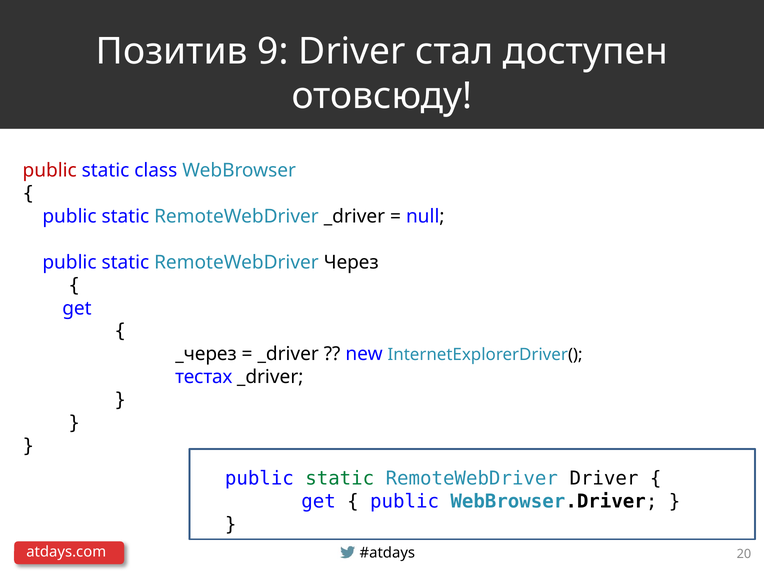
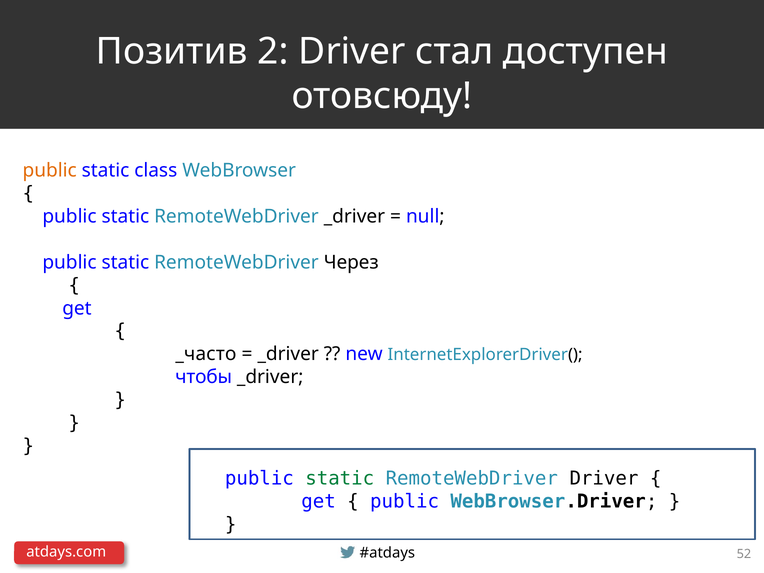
9: 9 -> 2
public at (50, 171) colour: red -> orange
_через: _через -> _часто
тестах: тестах -> чтобы
20: 20 -> 52
